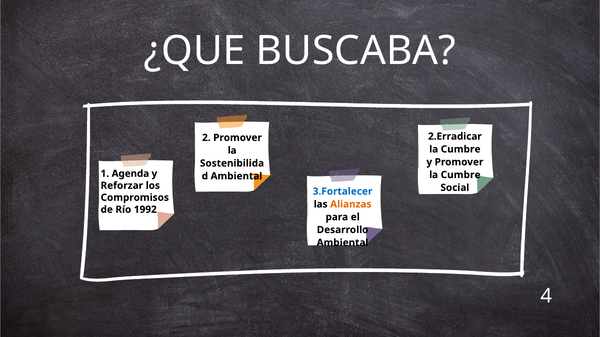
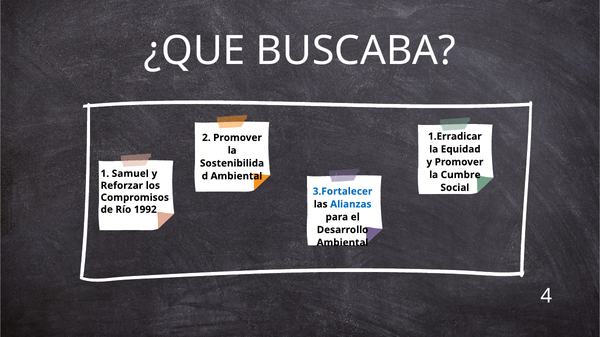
2.Erradicar: 2.Erradicar -> 1.Erradicar
Cumbre at (461, 149): Cumbre -> Equidad
Agenda: Agenda -> Samuel
Alianzas colour: orange -> blue
